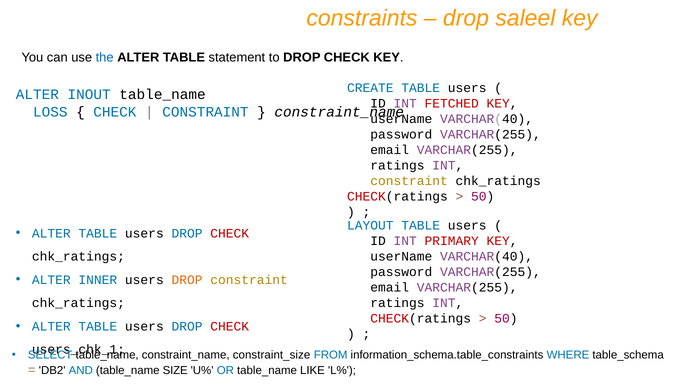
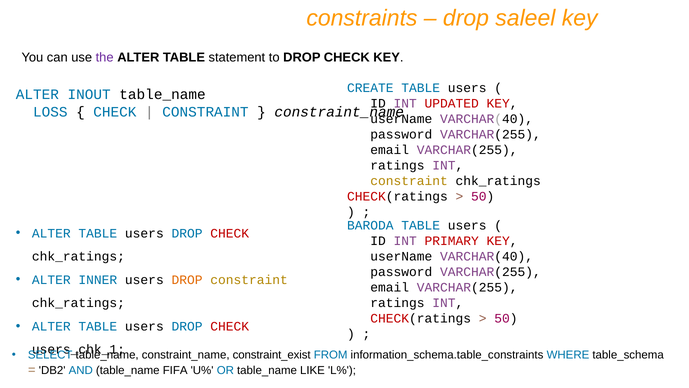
the colour: blue -> purple
FETCHED: FETCHED -> UPDATED
LAYOUT: LAYOUT -> BARODA
constraint_size: constraint_size -> constraint_exist
SIZE: SIZE -> FIFA
